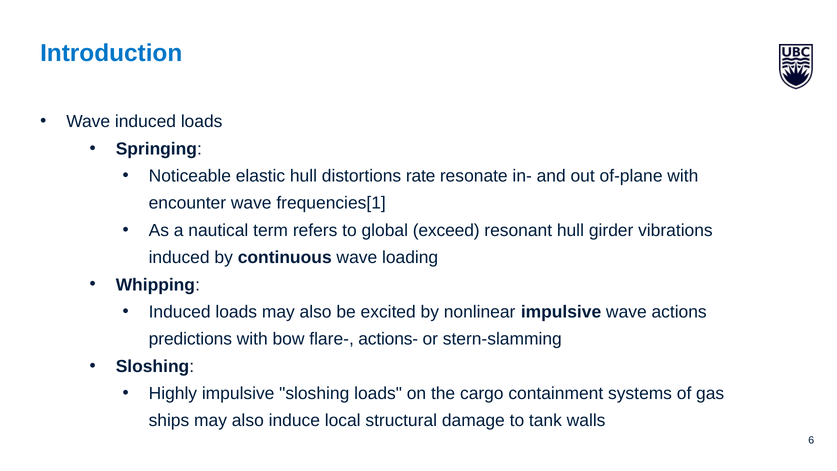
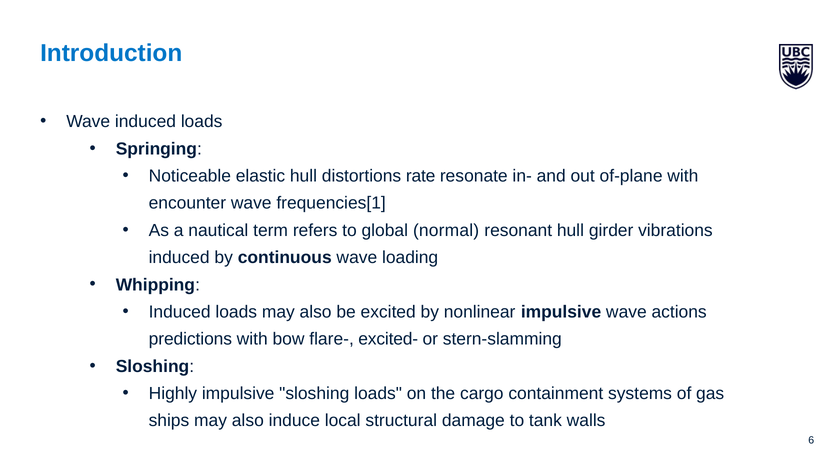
exceed: exceed -> normal
actions-: actions- -> excited-
